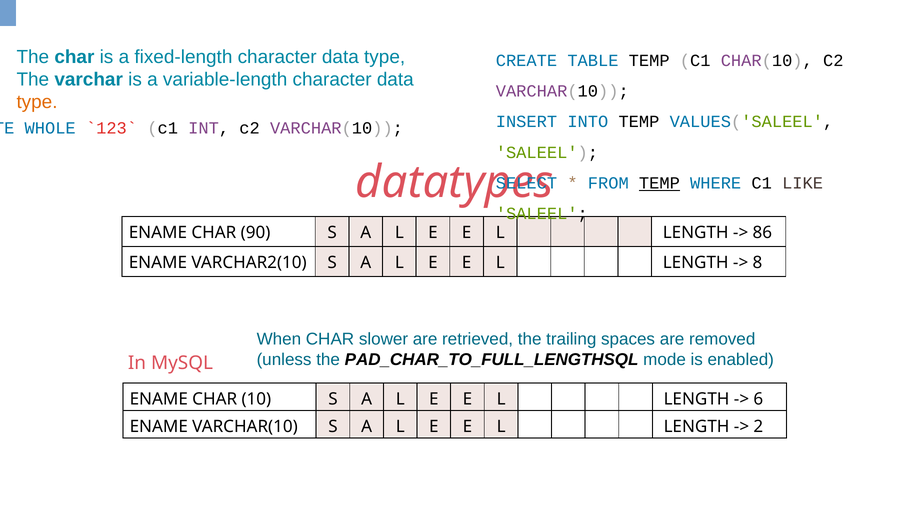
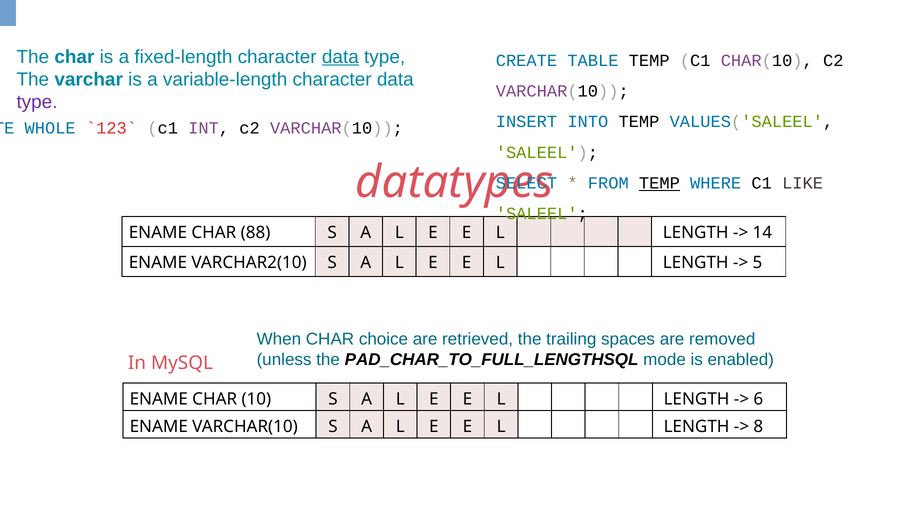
data at (340, 57) underline: none -> present
type at (37, 102) colour: orange -> purple
90: 90 -> 88
86: 86 -> 14
8: 8 -> 5
slower: slower -> choice
2: 2 -> 8
